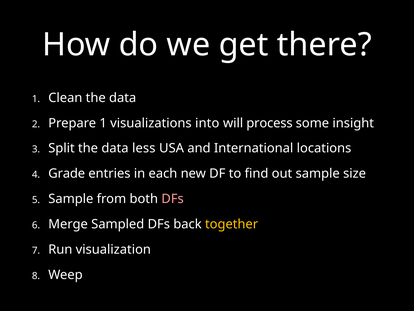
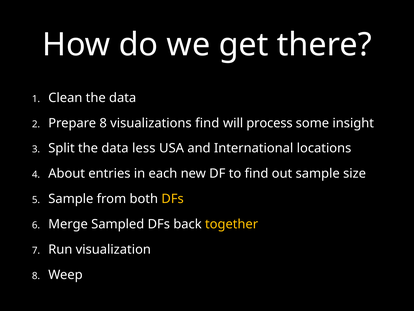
Prepare 1: 1 -> 8
visualizations into: into -> find
Grade: Grade -> About
DFs at (173, 199) colour: pink -> yellow
